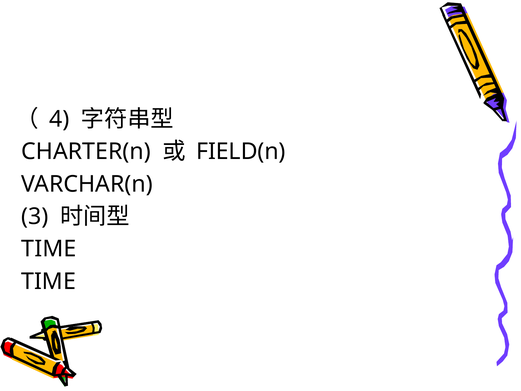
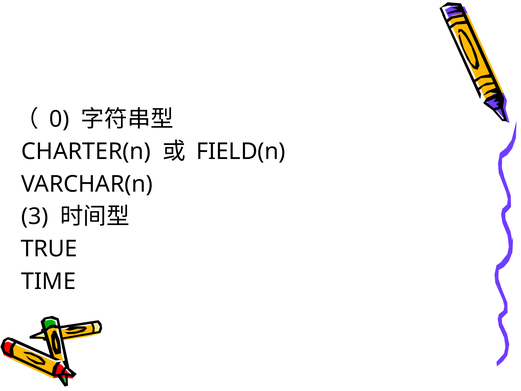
4: 4 -> 0
TIME at (49, 249): TIME -> TRUE
